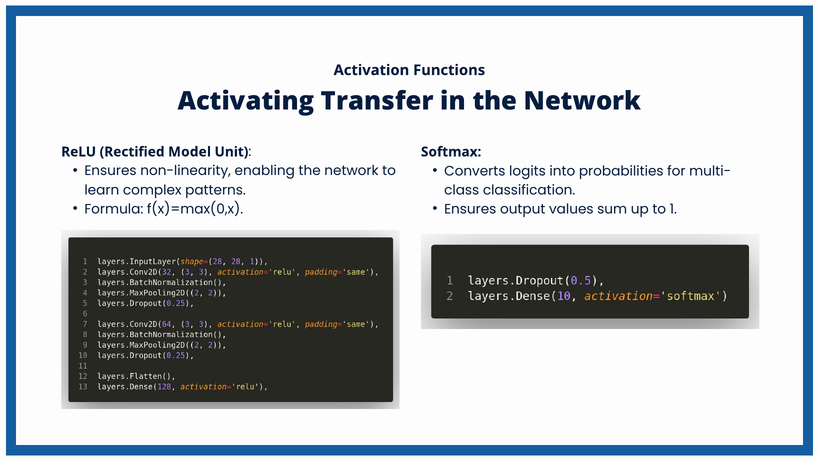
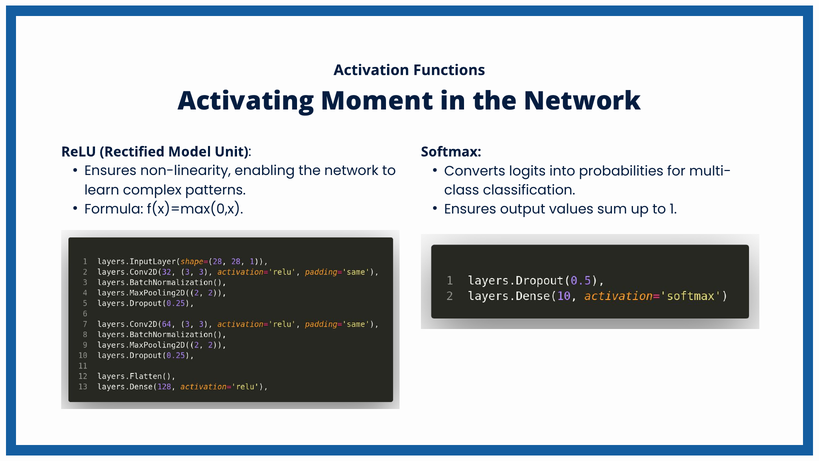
Transfer: Transfer -> Moment
